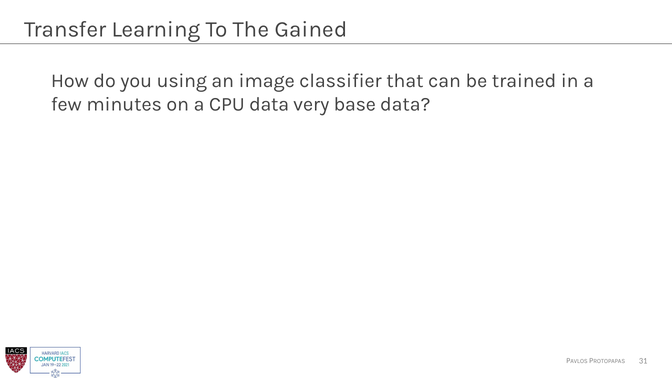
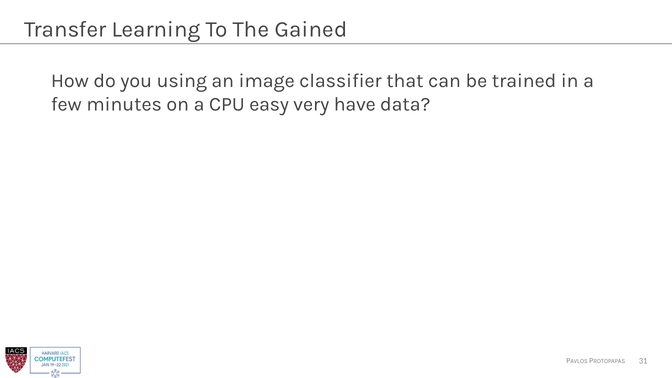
CPU data: data -> easy
base: base -> have
